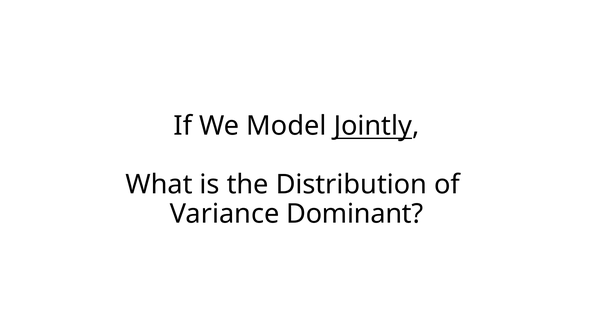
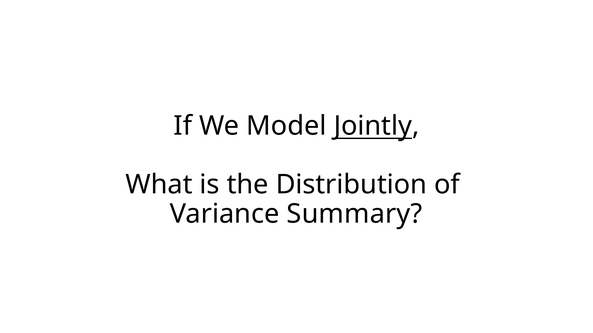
Dominant: Dominant -> Summary
